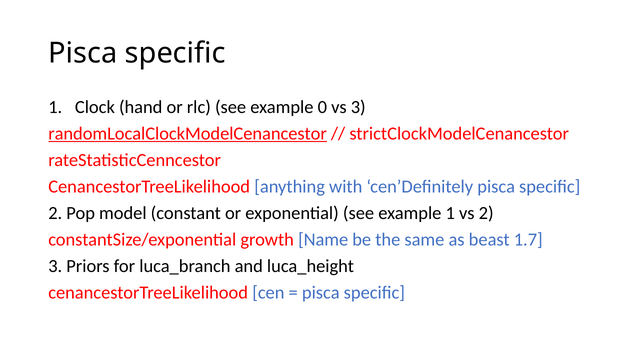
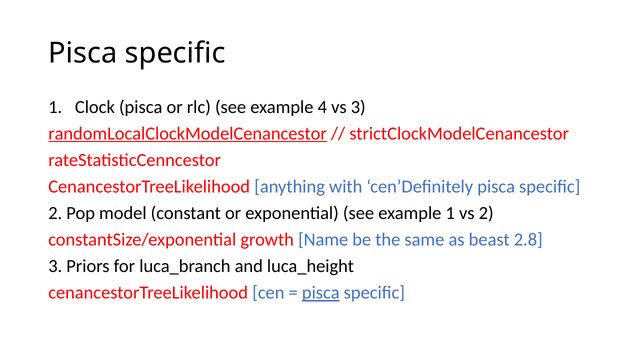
Clock hand: hand -> pisca
0: 0 -> 4
1.7: 1.7 -> 2.8
pisca at (321, 293) underline: none -> present
